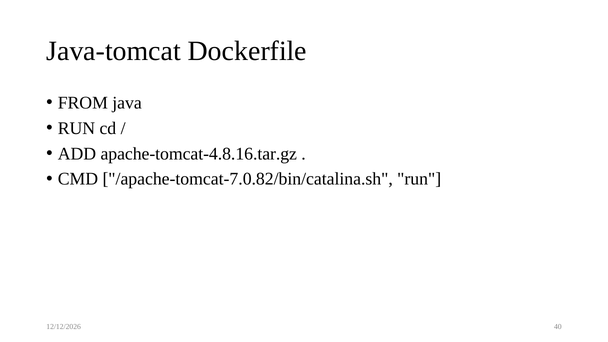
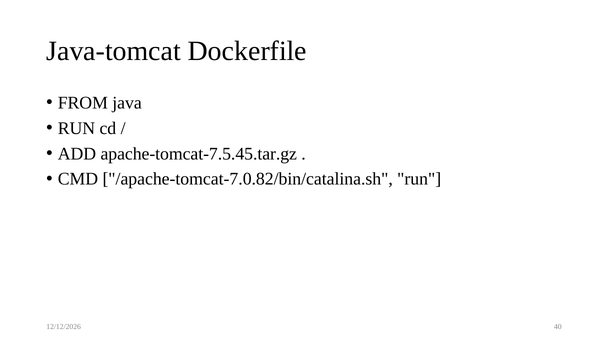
apache-tomcat-4.8.16.tar.gz: apache-tomcat-4.8.16.tar.gz -> apache-tomcat-7.5.45.tar.gz
